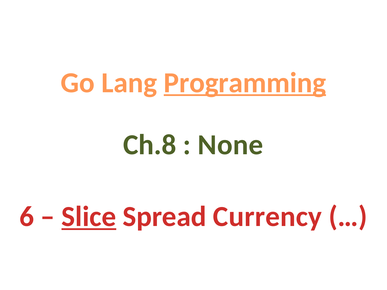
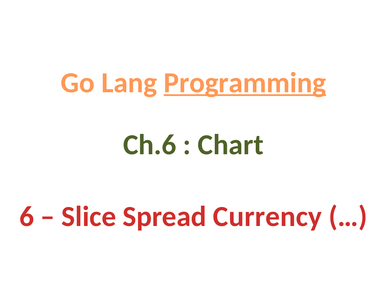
Ch.8: Ch.8 -> Ch.6
None: None -> Chart
Slice underline: present -> none
